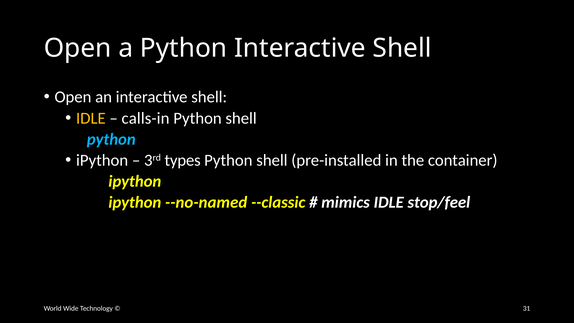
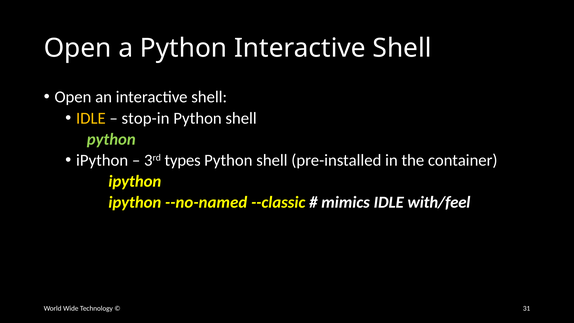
calls-in: calls-in -> stop-in
python at (111, 139) colour: light blue -> light green
stop/feel: stop/feel -> with/feel
